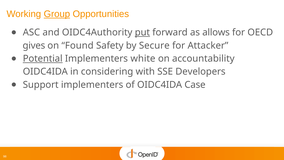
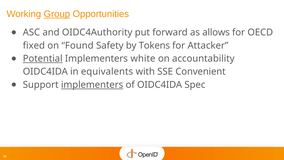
put underline: present -> none
gives: gives -> fixed
Secure: Secure -> Tokens
considering: considering -> equivalents
Developers: Developers -> Convenient
implementers at (92, 85) underline: none -> present
Case: Case -> Spec
